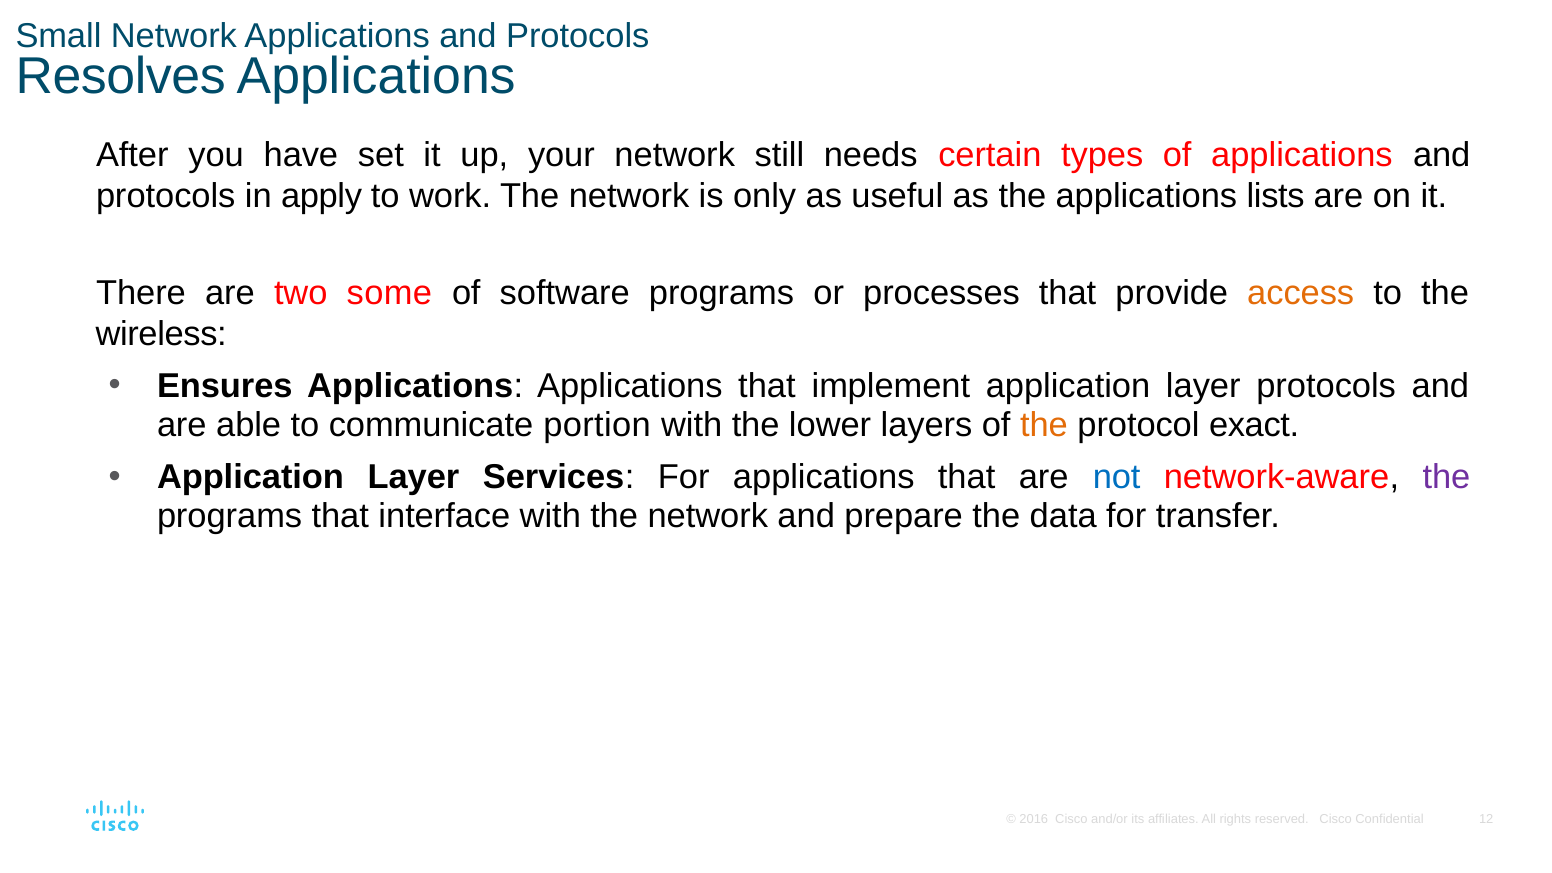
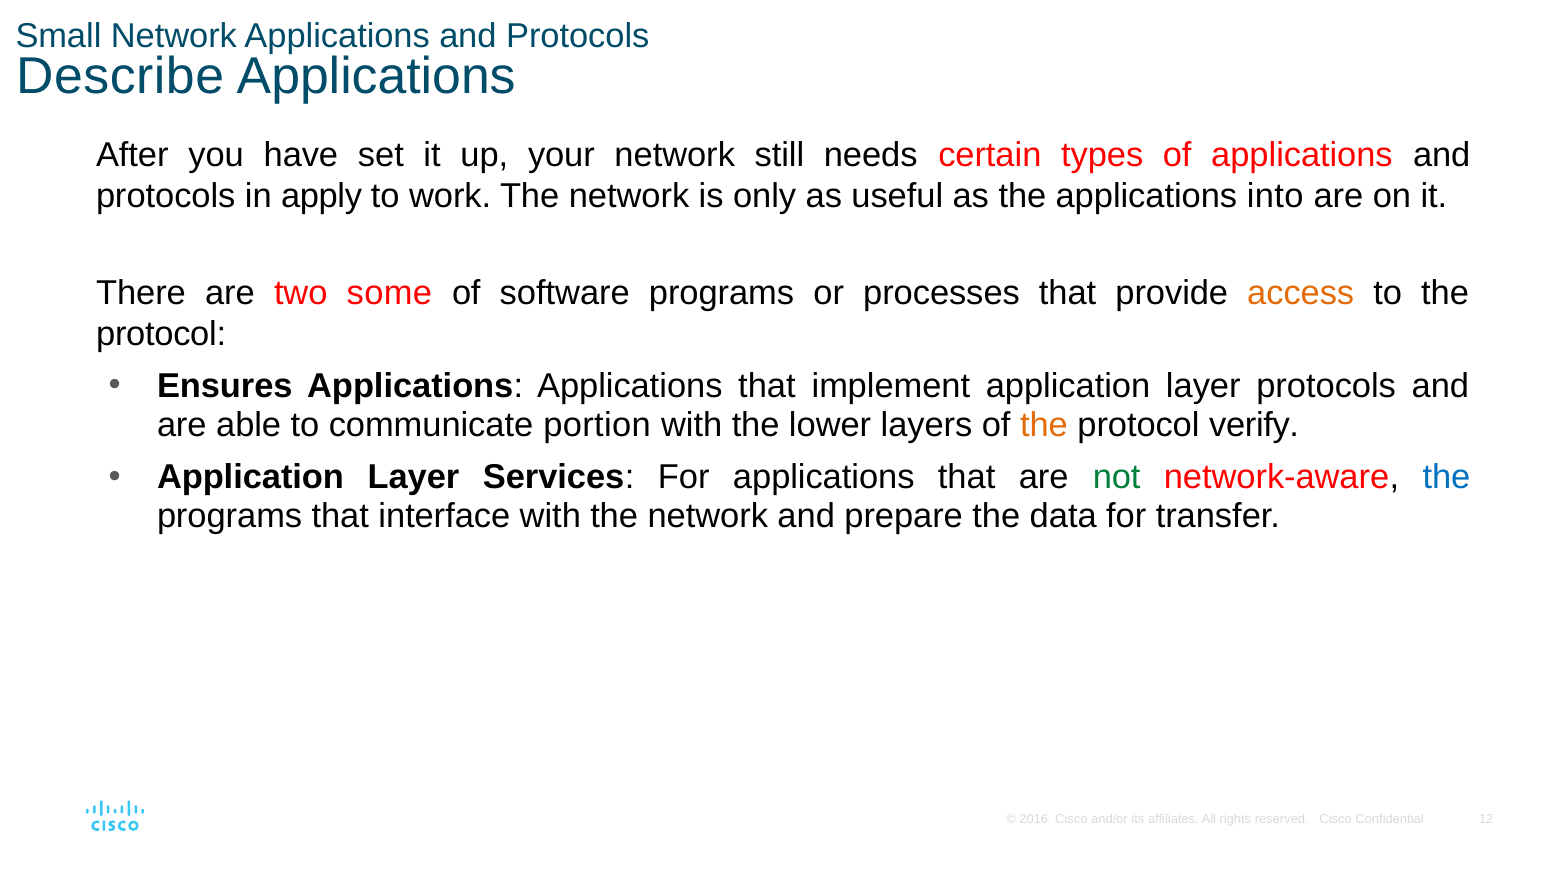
Resolves: Resolves -> Describe
lists: lists -> into
wireless at (161, 334): wireless -> protocol
exact: exact -> verify
not colour: blue -> green
the at (1446, 477) colour: purple -> blue
